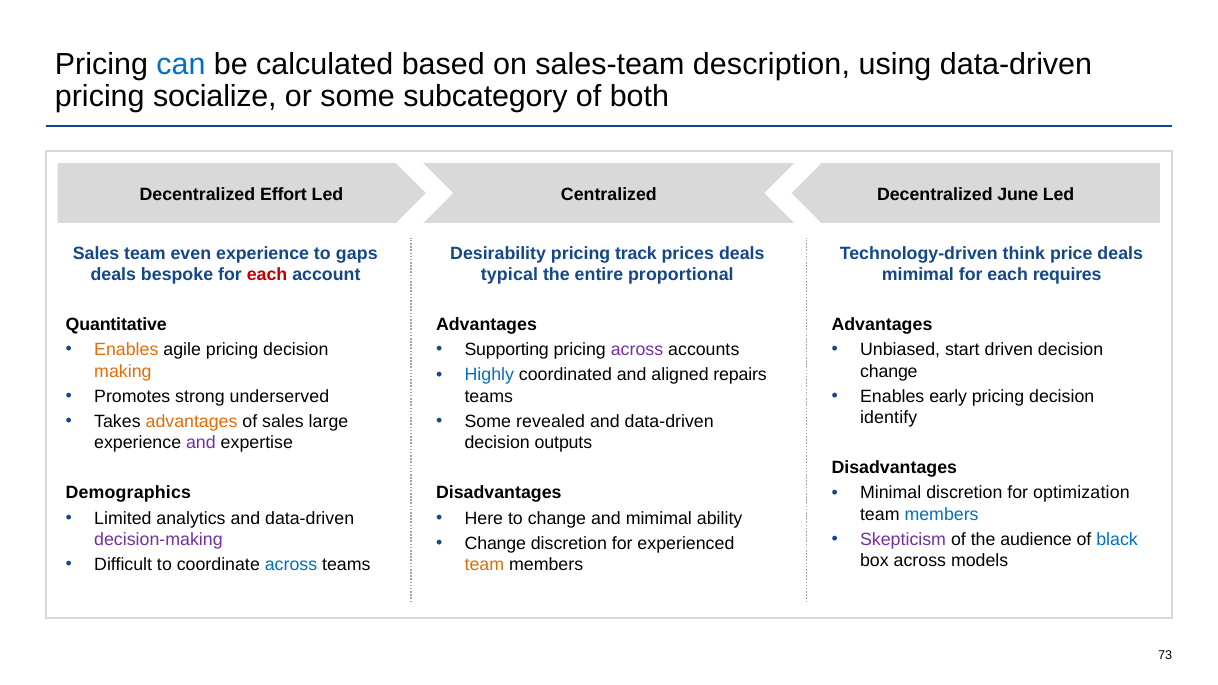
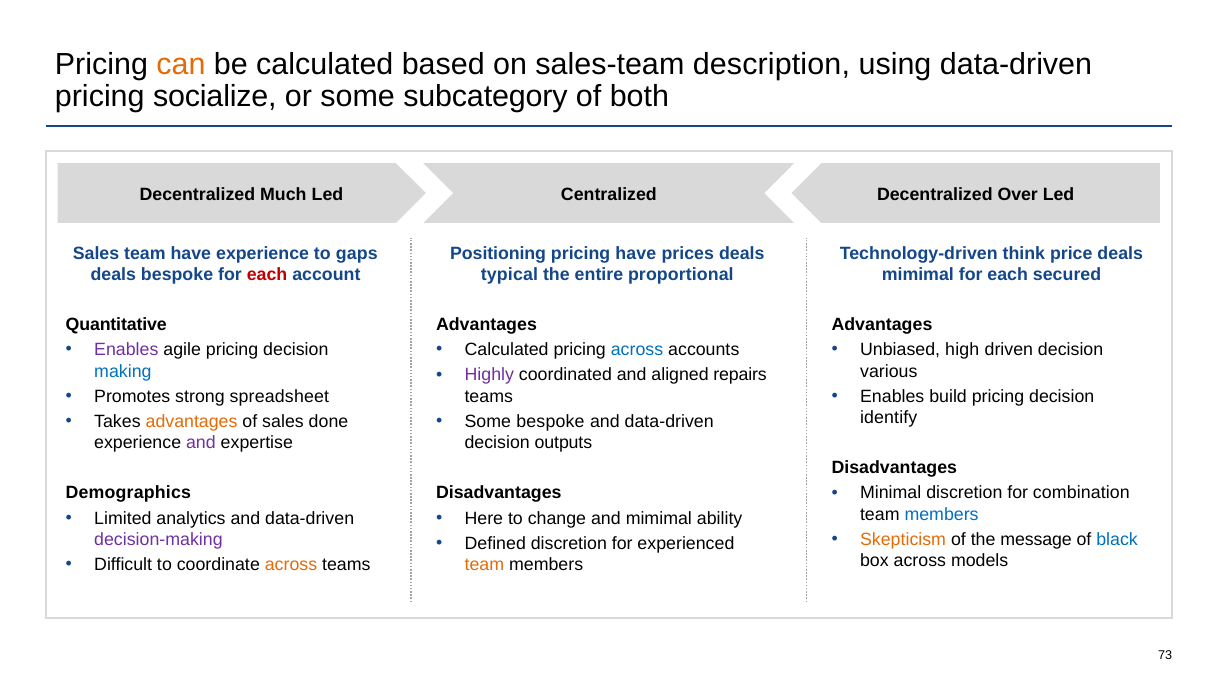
can colour: blue -> orange
Effort: Effort -> Much
June: June -> Over
team even: even -> have
Desirability: Desirability -> Positioning
pricing track: track -> have
requires: requires -> secured
Enables at (126, 350) colour: orange -> purple
Supporting at (507, 350): Supporting -> Calculated
across at (637, 350) colour: purple -> blue
start: start -> high
making colour: orange -> blue
change at (889, 371): change -> various
Highly colour: blue -> purple
underserved: underserved -> spreadsheet
early: early -> build
large: large -> done
Some revealed: revealed -> bespoke
optimization: optimization -> combination
Skepticism colour: purple -> orange
audience: audience -> message
Change at (495, 543): Change -> Defined
across at (291, 565) colour: blue -> orange
